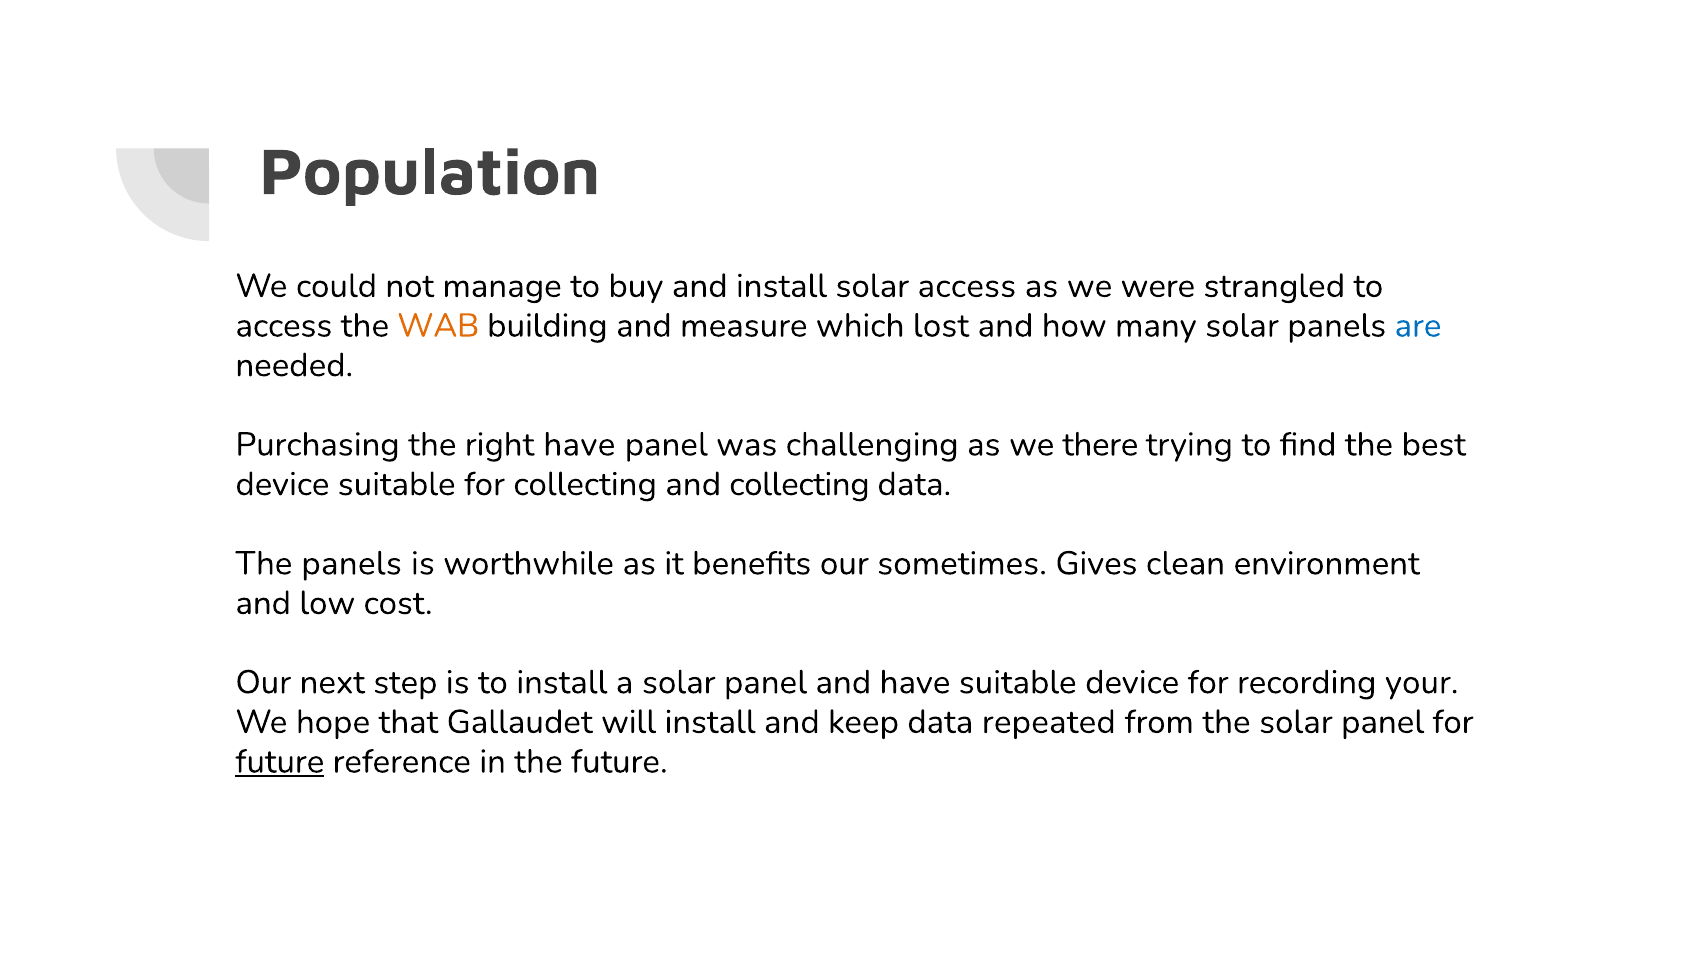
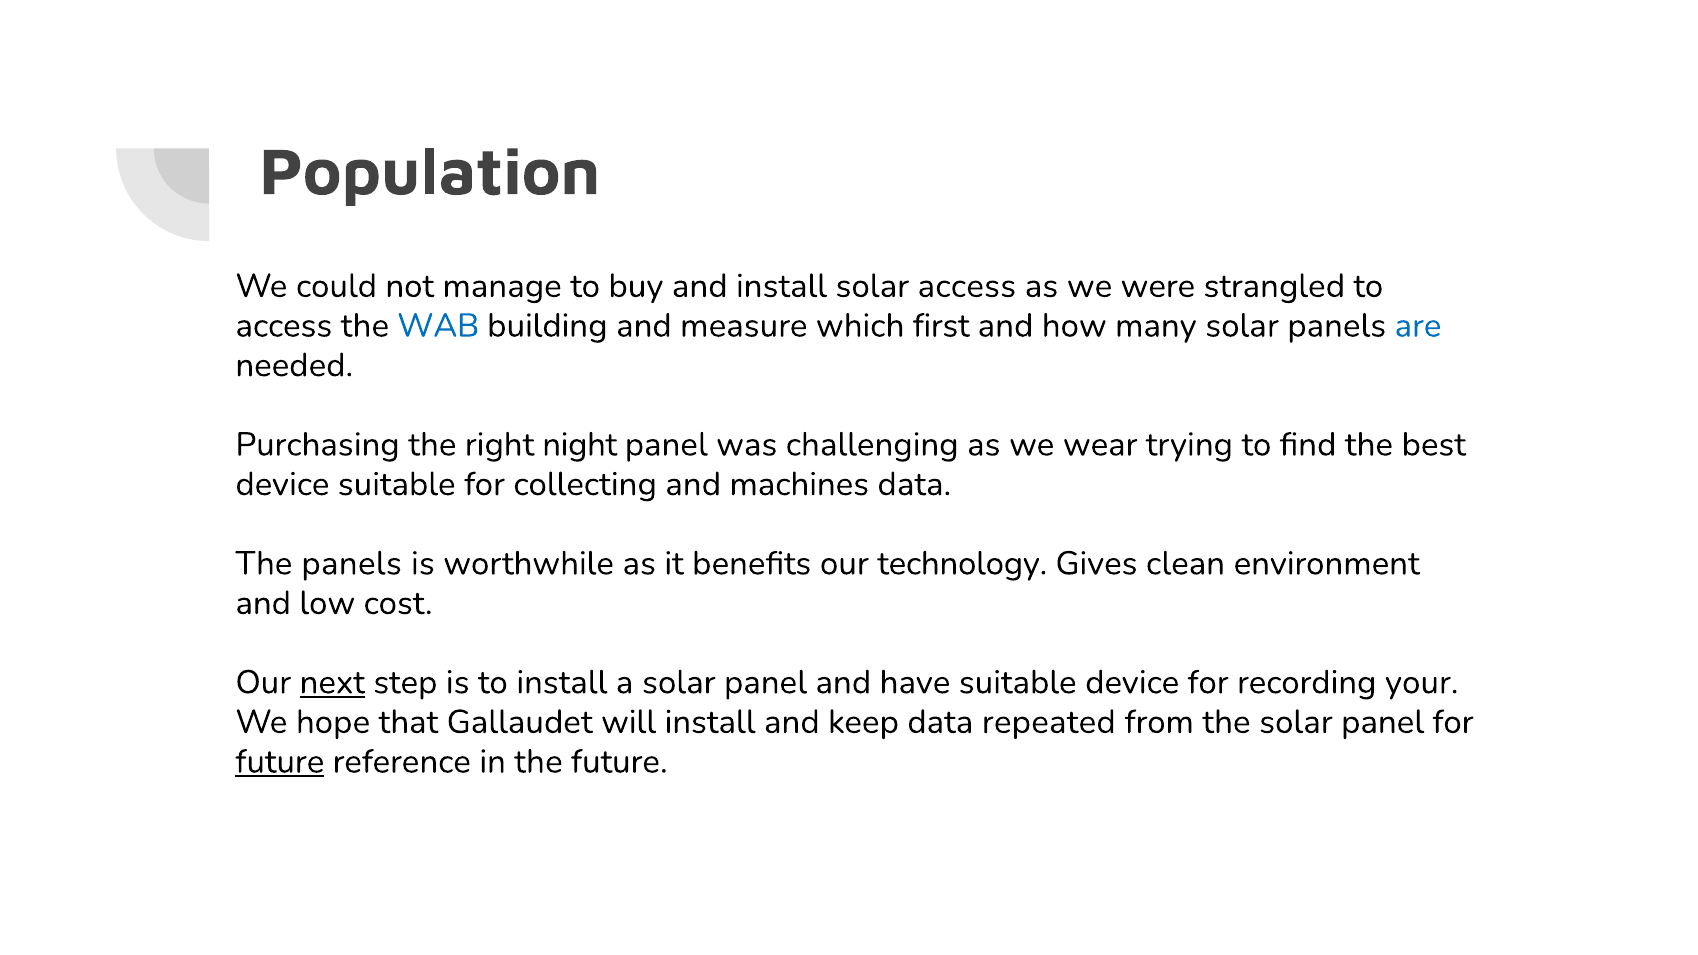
WAB colour: orange -> blue
lost: lost -> first
right have: have -> night
there: there -> wear
and collecting: collecting -> machines
sometimes: sometimes -> technology
next underline: none -> present
